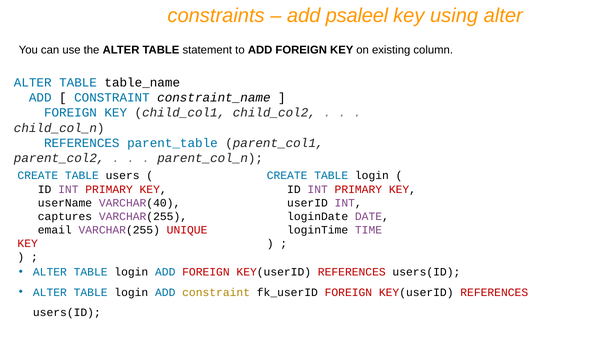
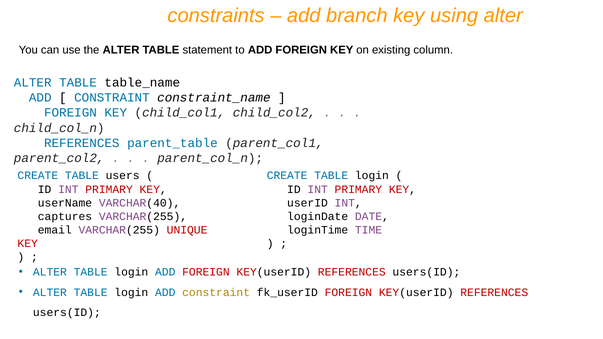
psaleel: psaleel -> branch
